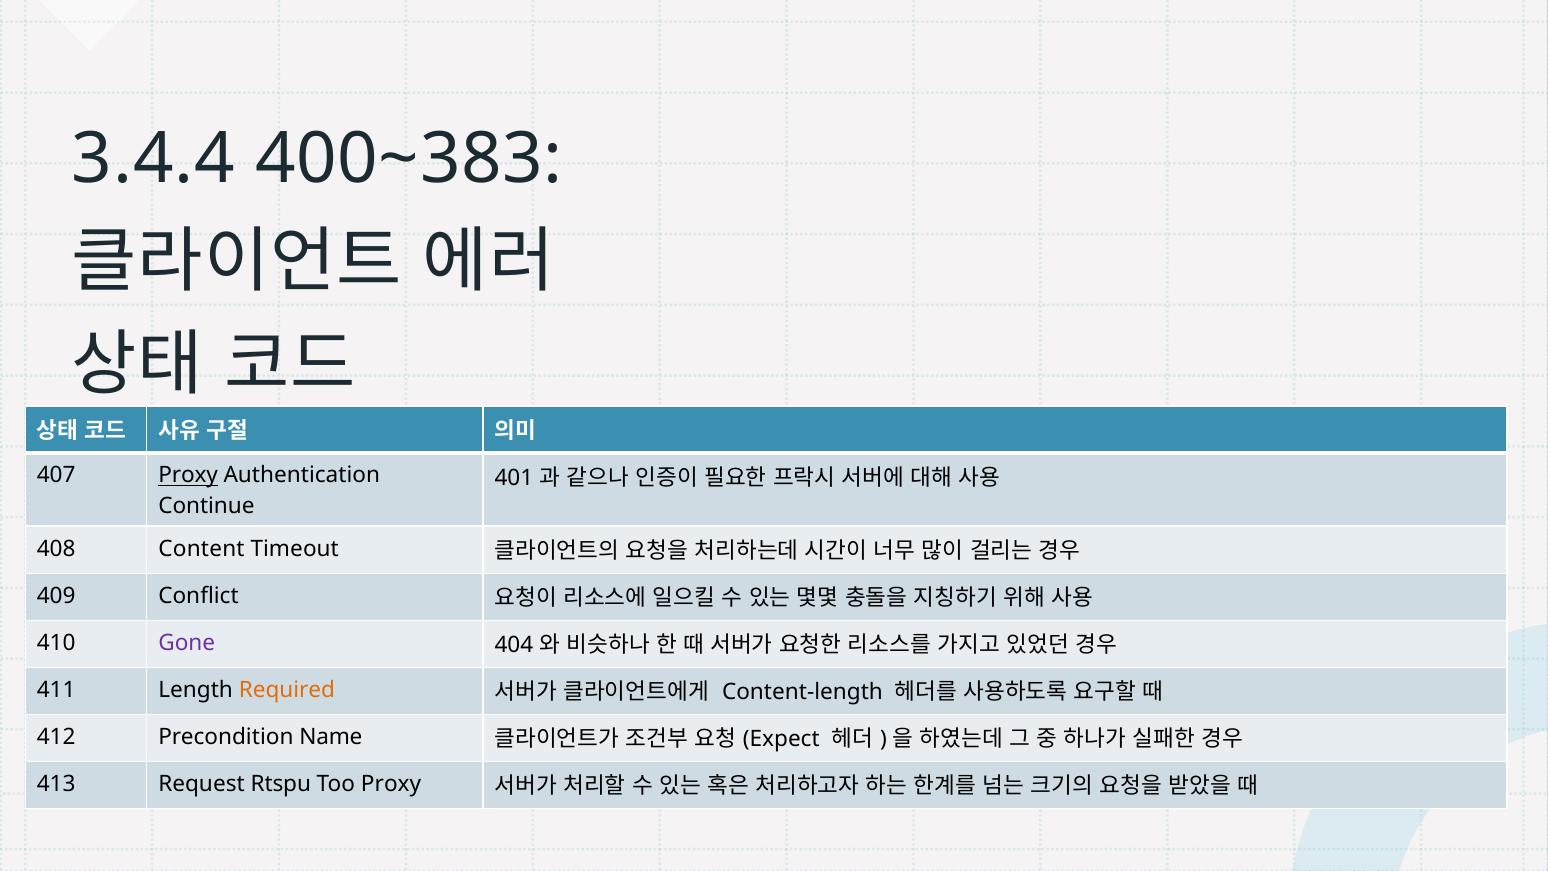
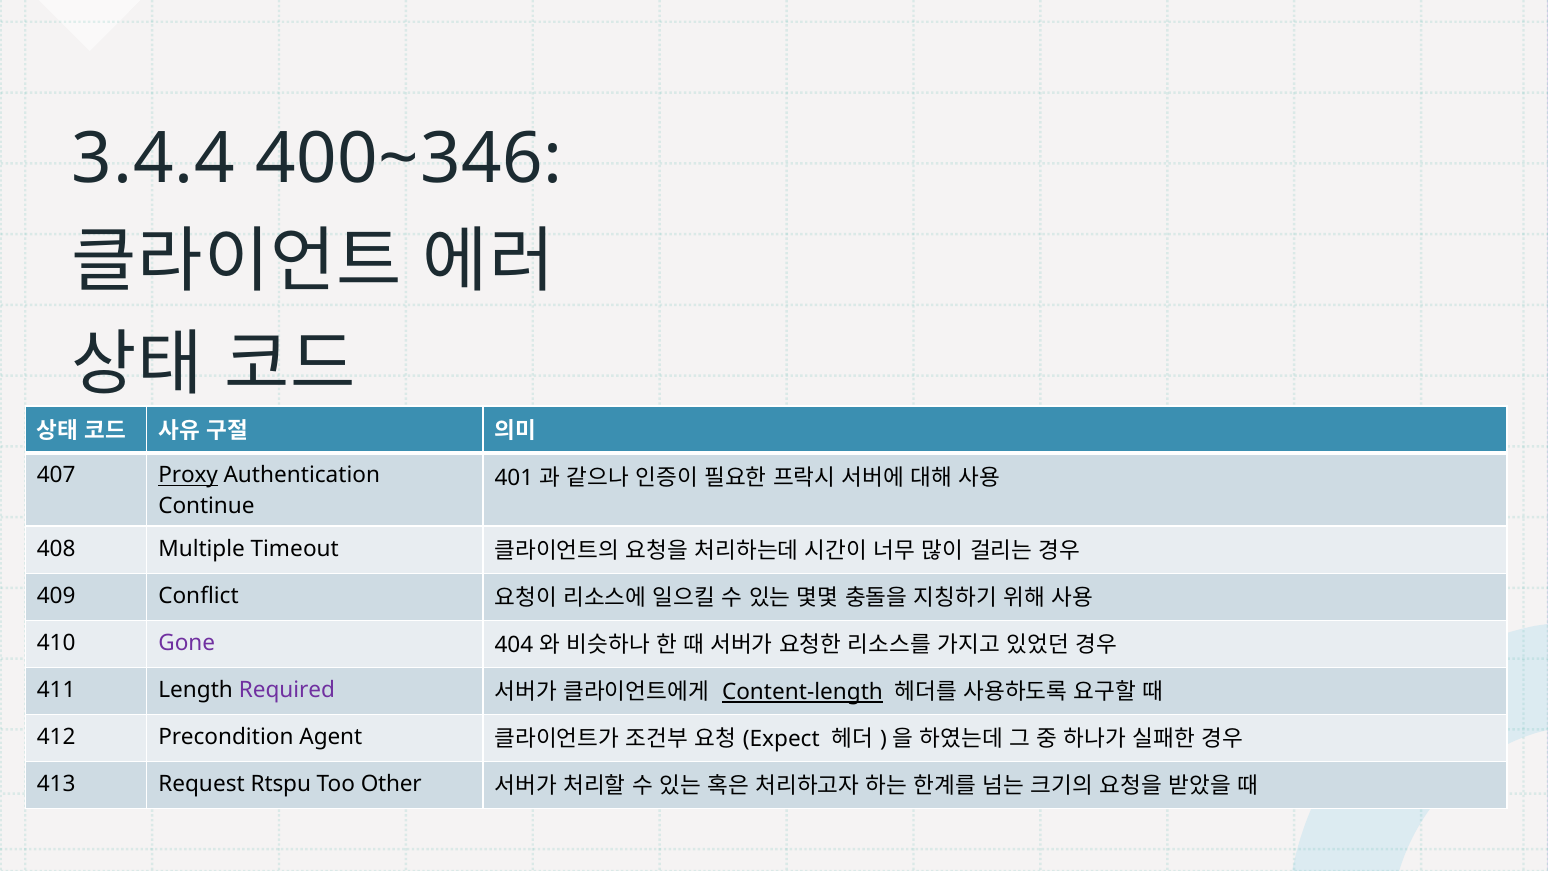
400~383: 400~383 -> 400~346
Content: Content -> Multiple
Required colour: orange -> purple
Content-length underline: none -> present
Name: Name -> Agent
Too Proxy: Proxy -> Other
